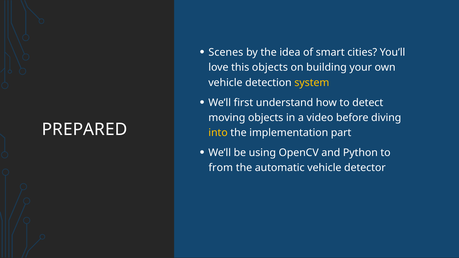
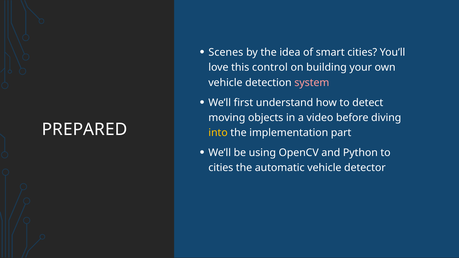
this objects: objects -> control
system colour: yellow -> pink
from at (221, 168): from -> cities
